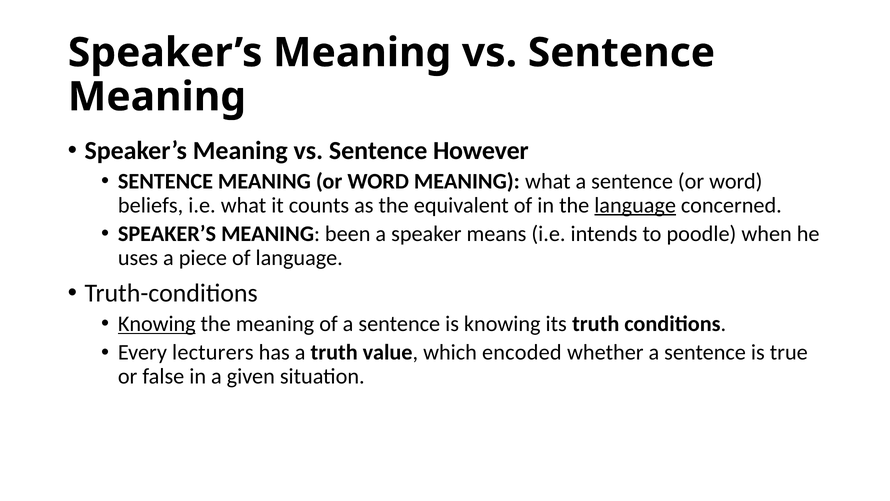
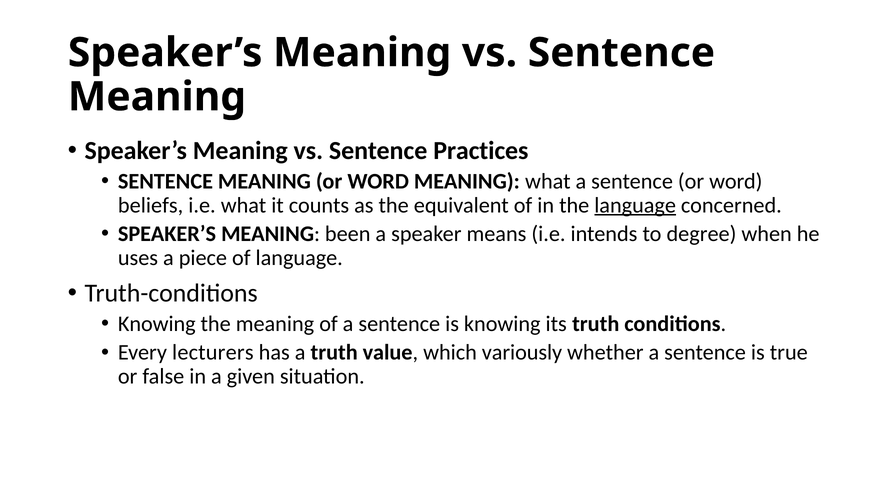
However: However -> Practices
poodle: poodle -> degree
Knowing at (157, 324) underline: present -> none
encoded: encoded -> variously
